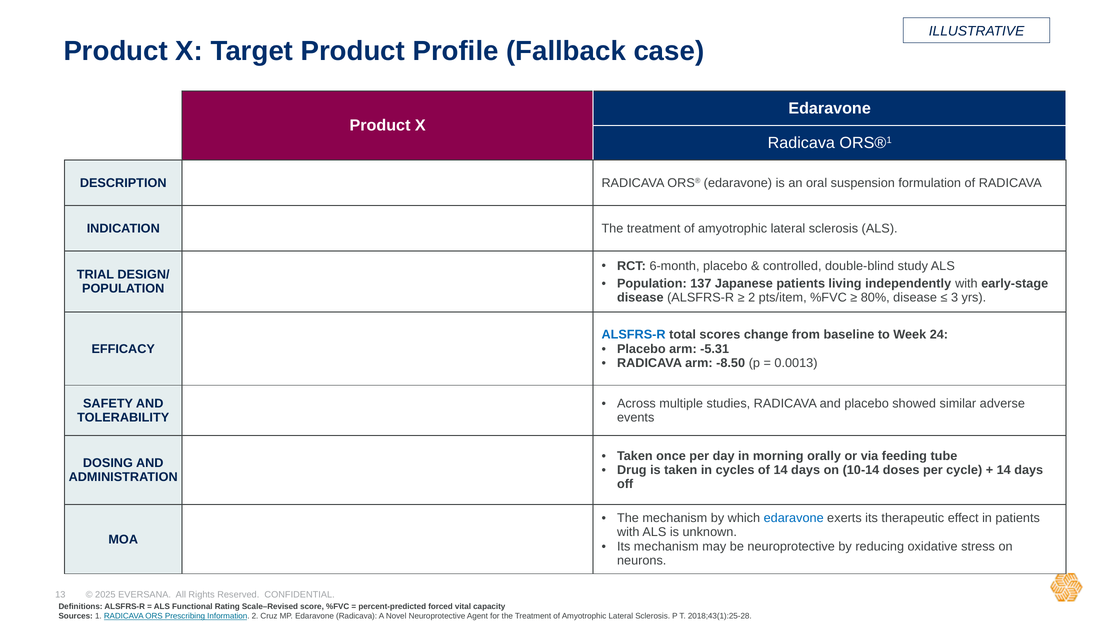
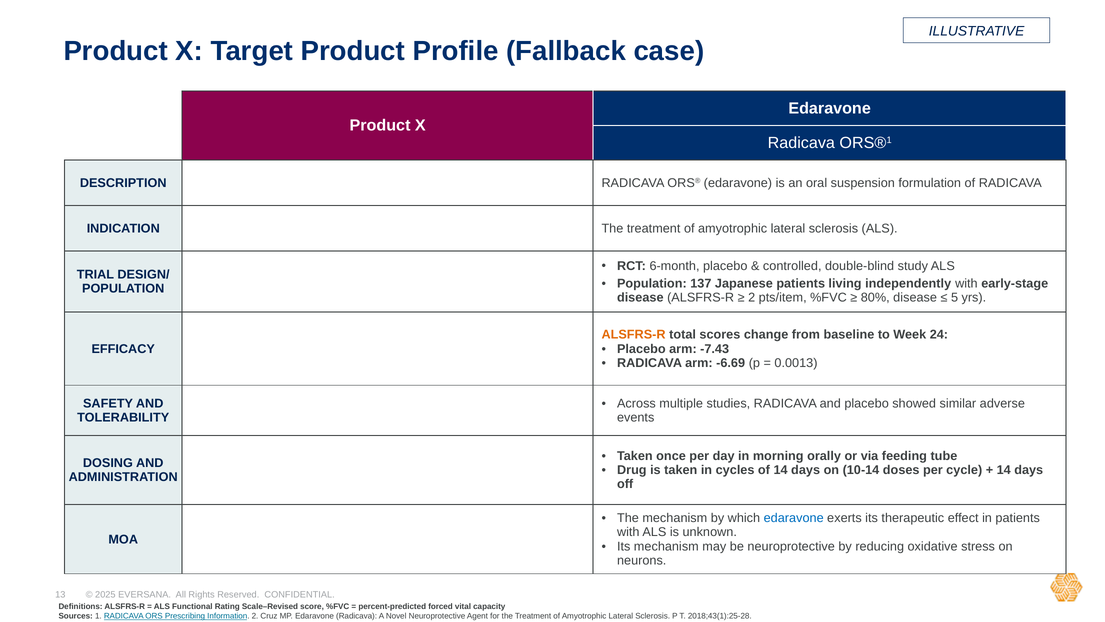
3: 3 -> 5
ALSFRS-R at (634, 335) colour: blue -> orange
-5.31: -5.31 -> -7.43
-8.50: -8.50 -> -6.69
